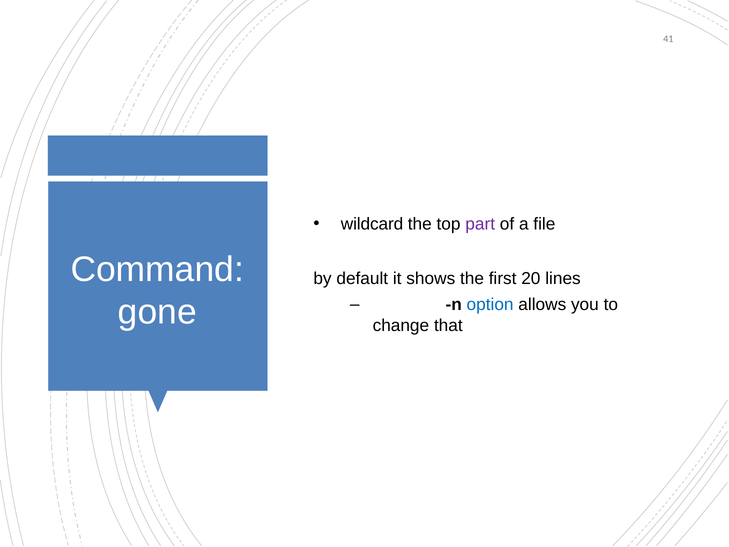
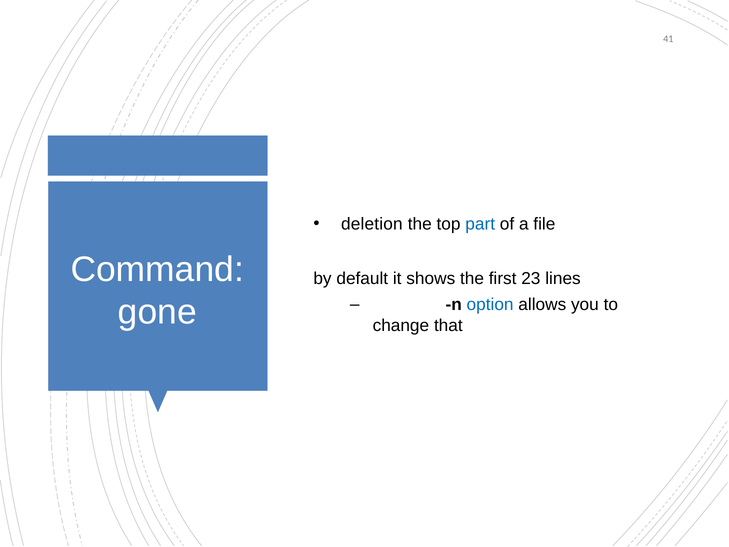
wildcard: wildcard -> deletion
part colour: purple -> blue
20: 20 -> 23
